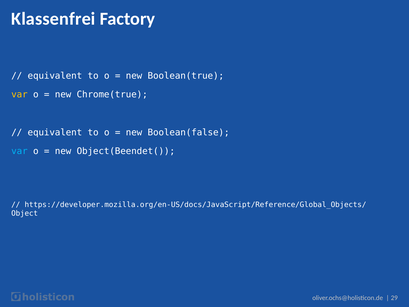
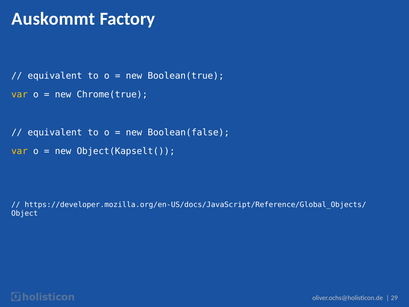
Klassenfrei: Klassenfrei -> Auskommt
var at (19, 151) colour: light blue -> yellow
Object(Beendet(: Object(Beendet( -> Object(Kapselt(
